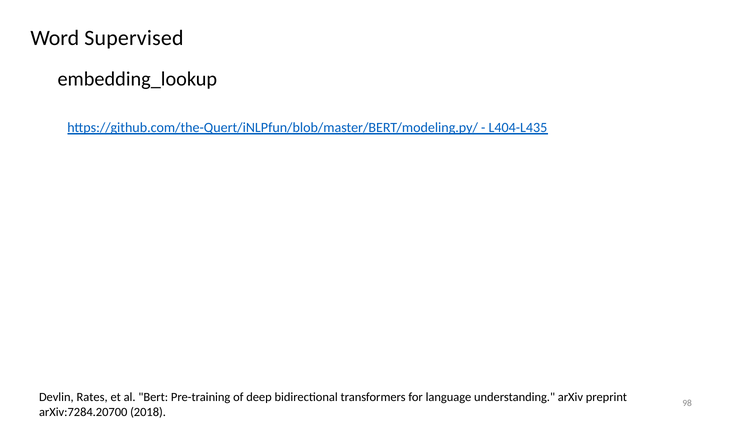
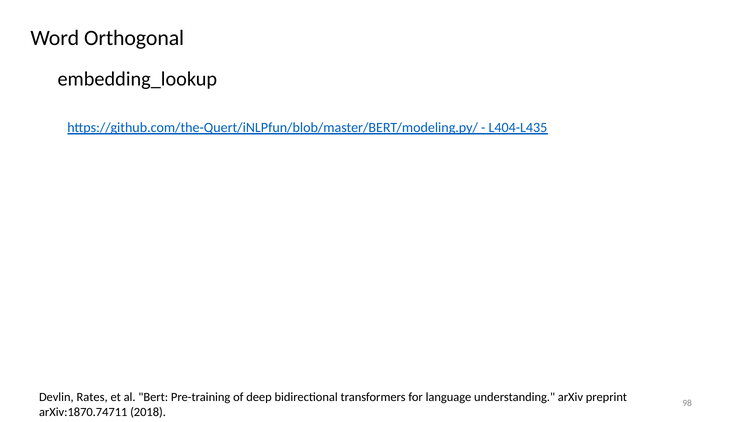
Supervised: Supervised -> Orthogonal
arXiv:7284.20700: arXiv:7284.20700 -> arXiv:1870.74711
